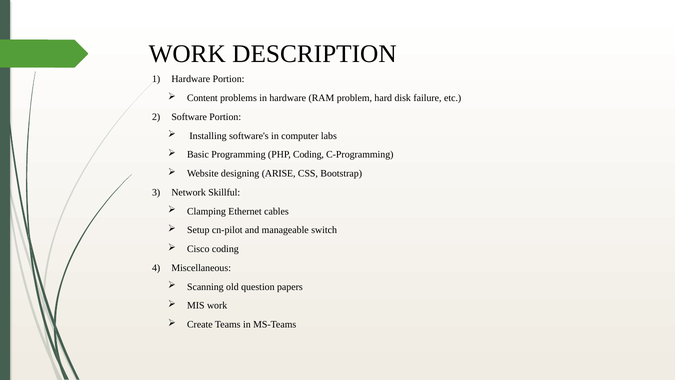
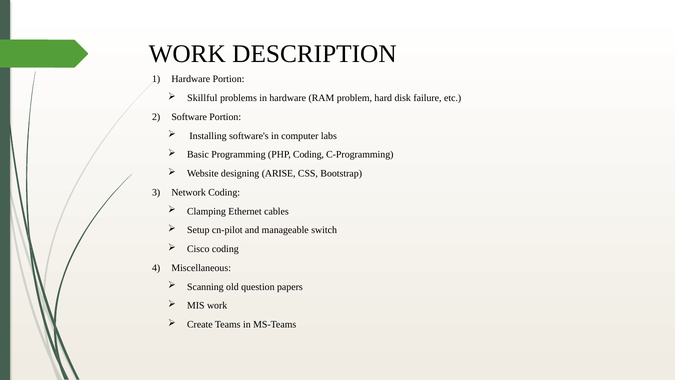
Content: Content -> Skillful
Network Skillful: Skillful -> Coding
